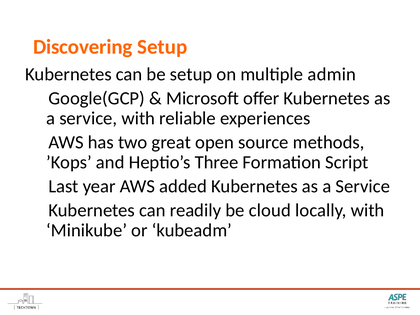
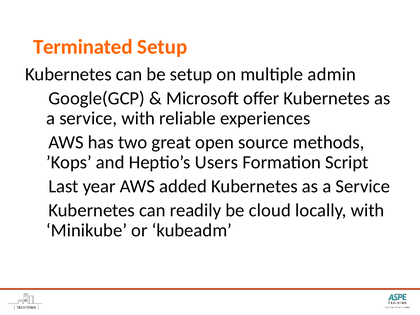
Discovering: Discovering -> Terminated
Three: Three -> Users
